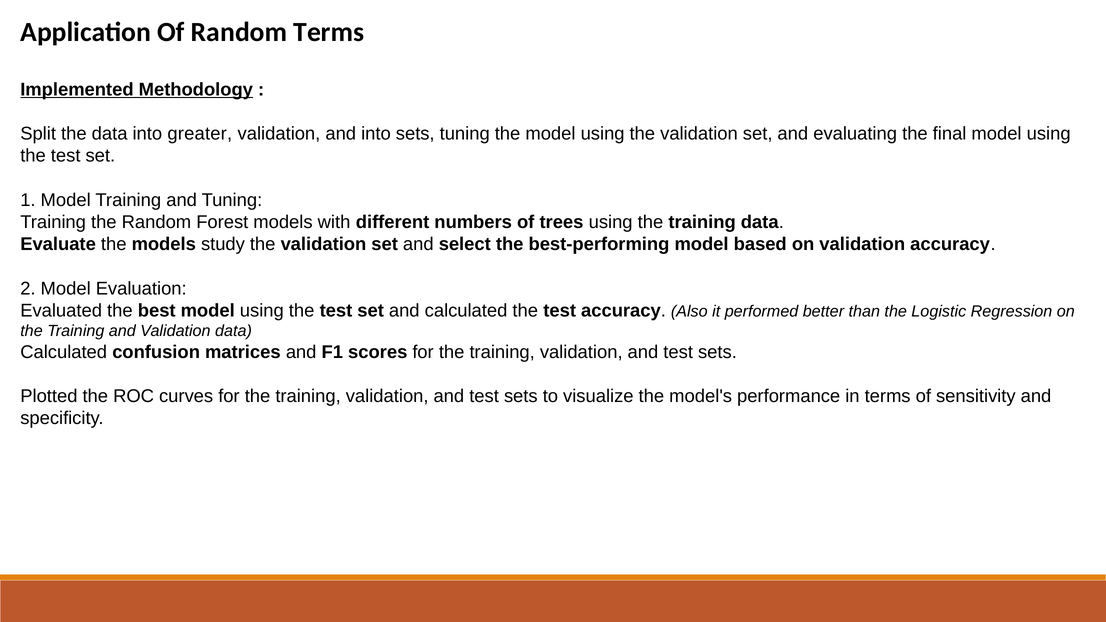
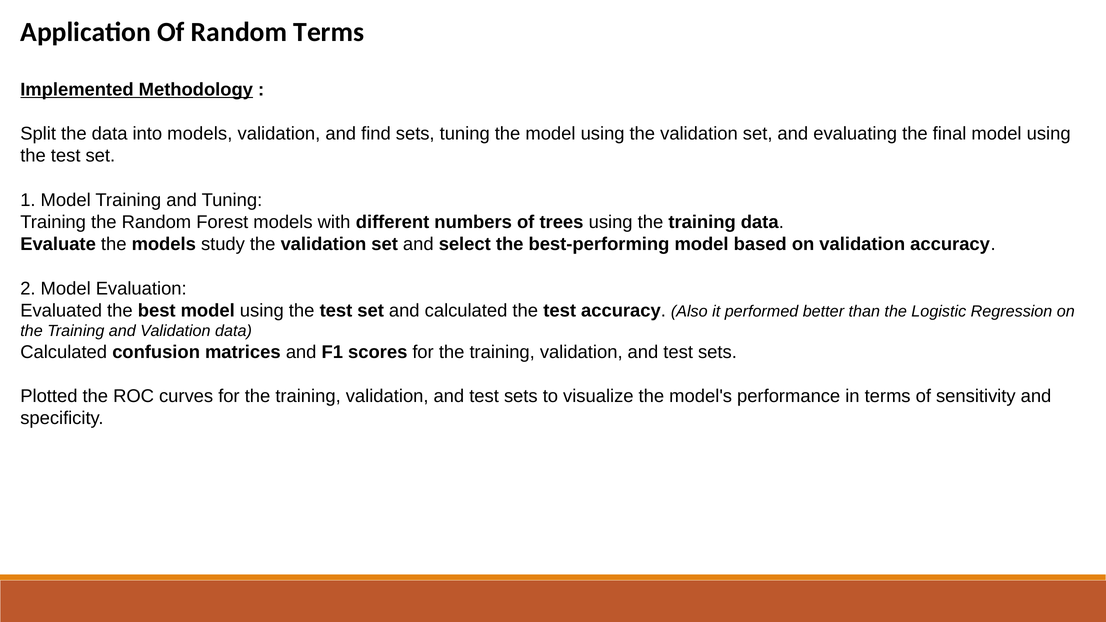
into greater: greater -> models
and into: into -> find
